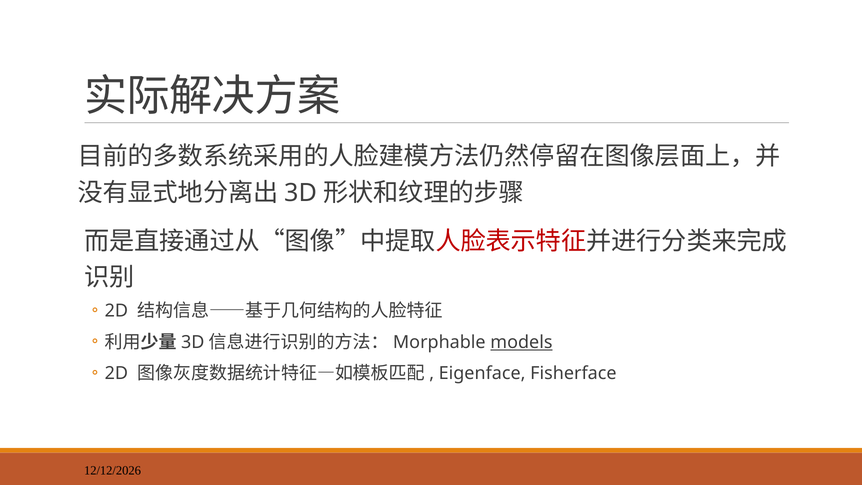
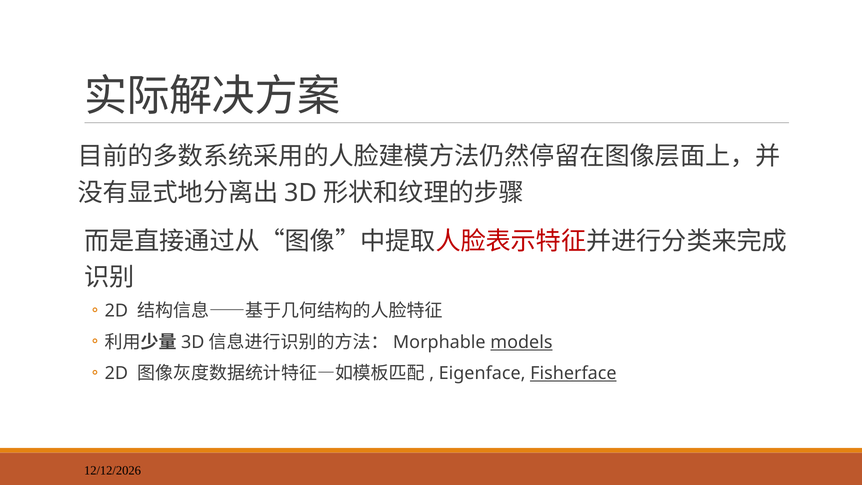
Fisherface underline: none -> present
